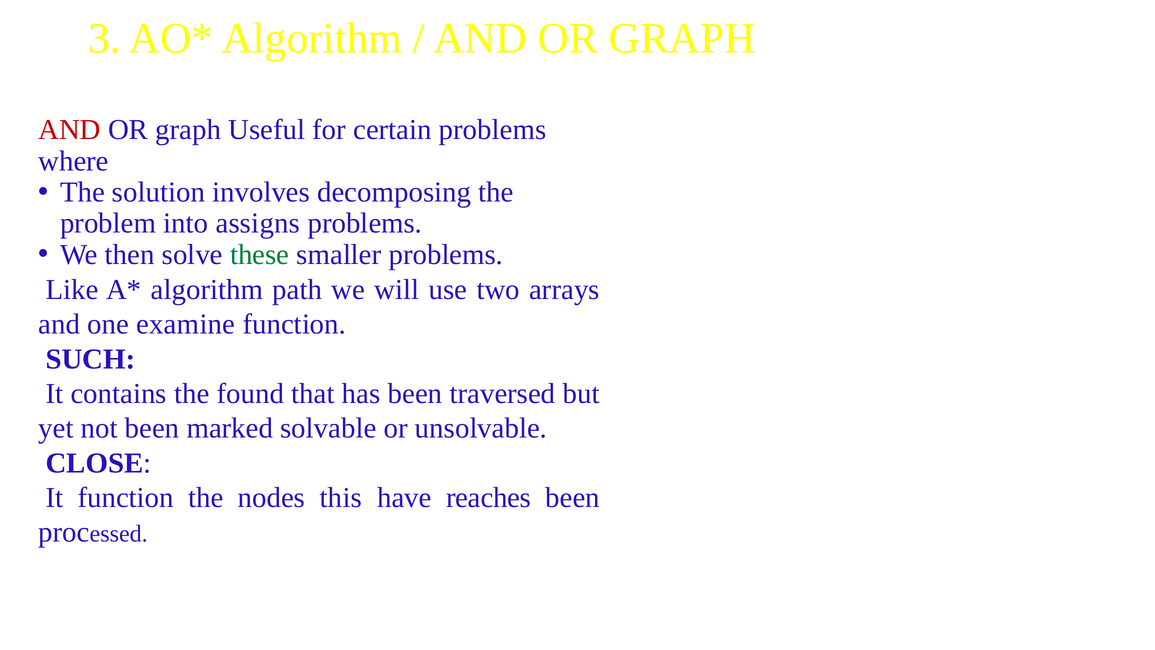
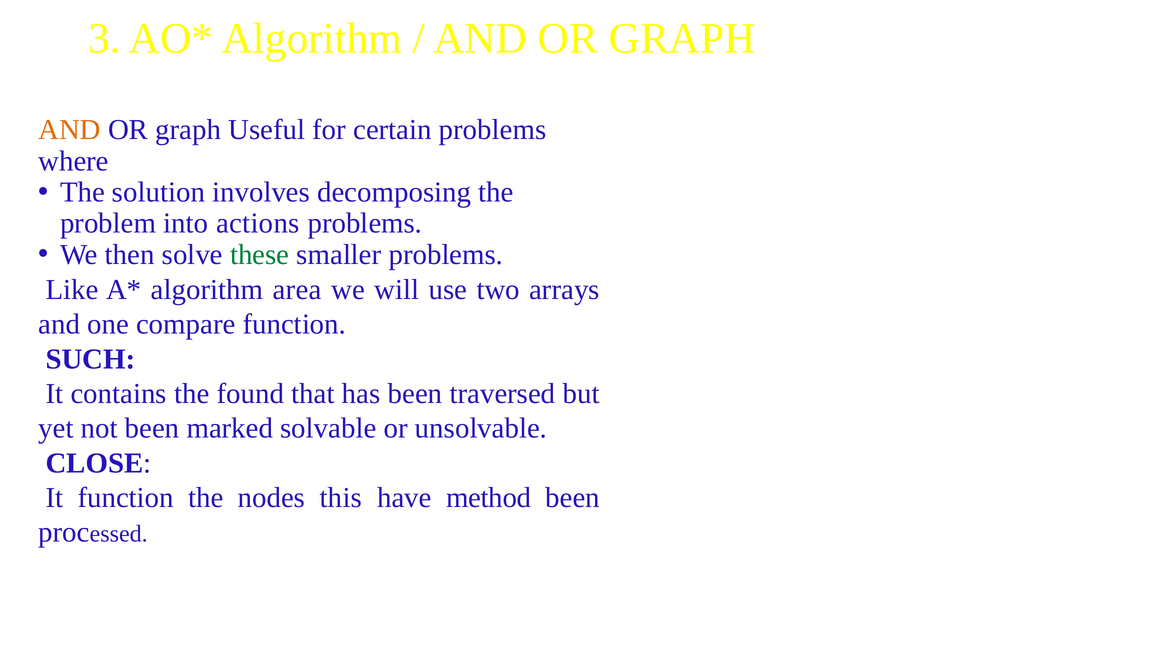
AND at (70, 130) colour: red -> orange
assigns: assigns -> actions
path: path -> area
examine: examine -> compare
reaches: reaches -> method
